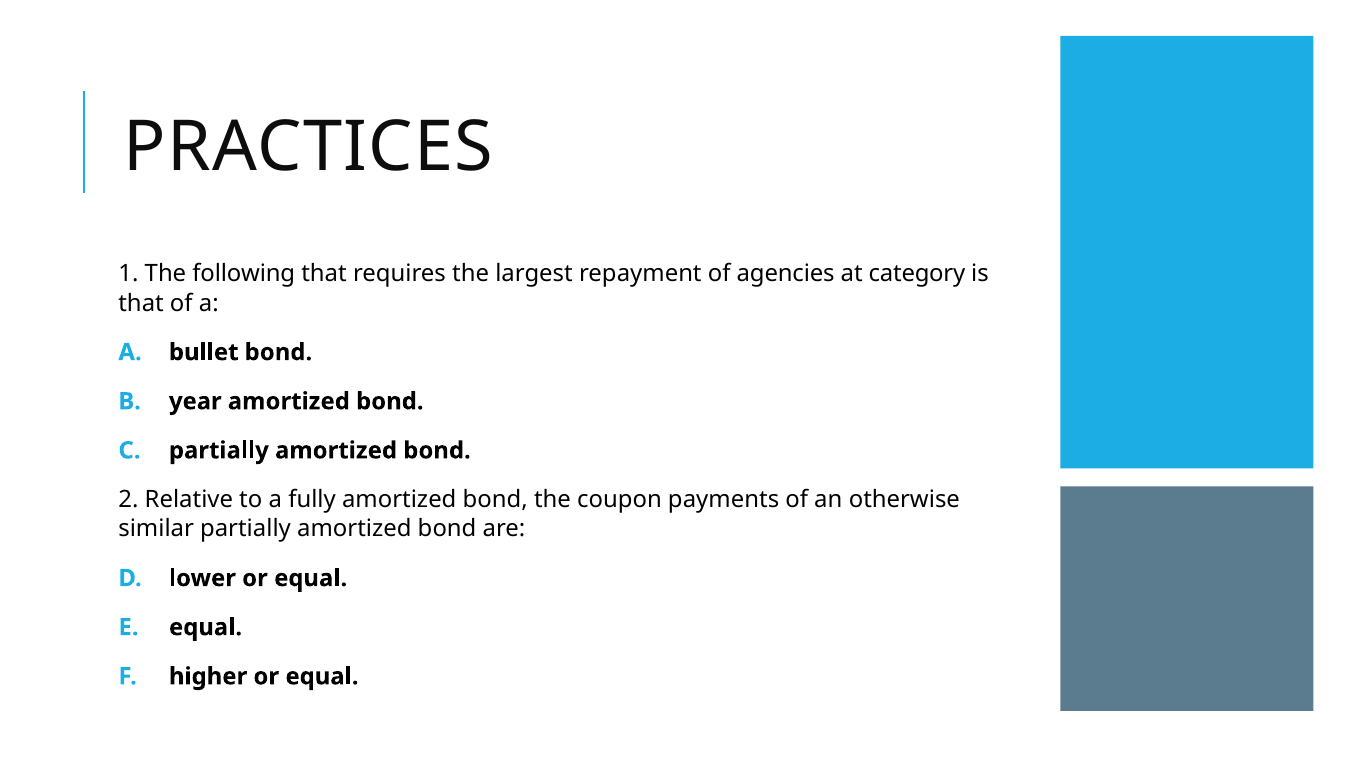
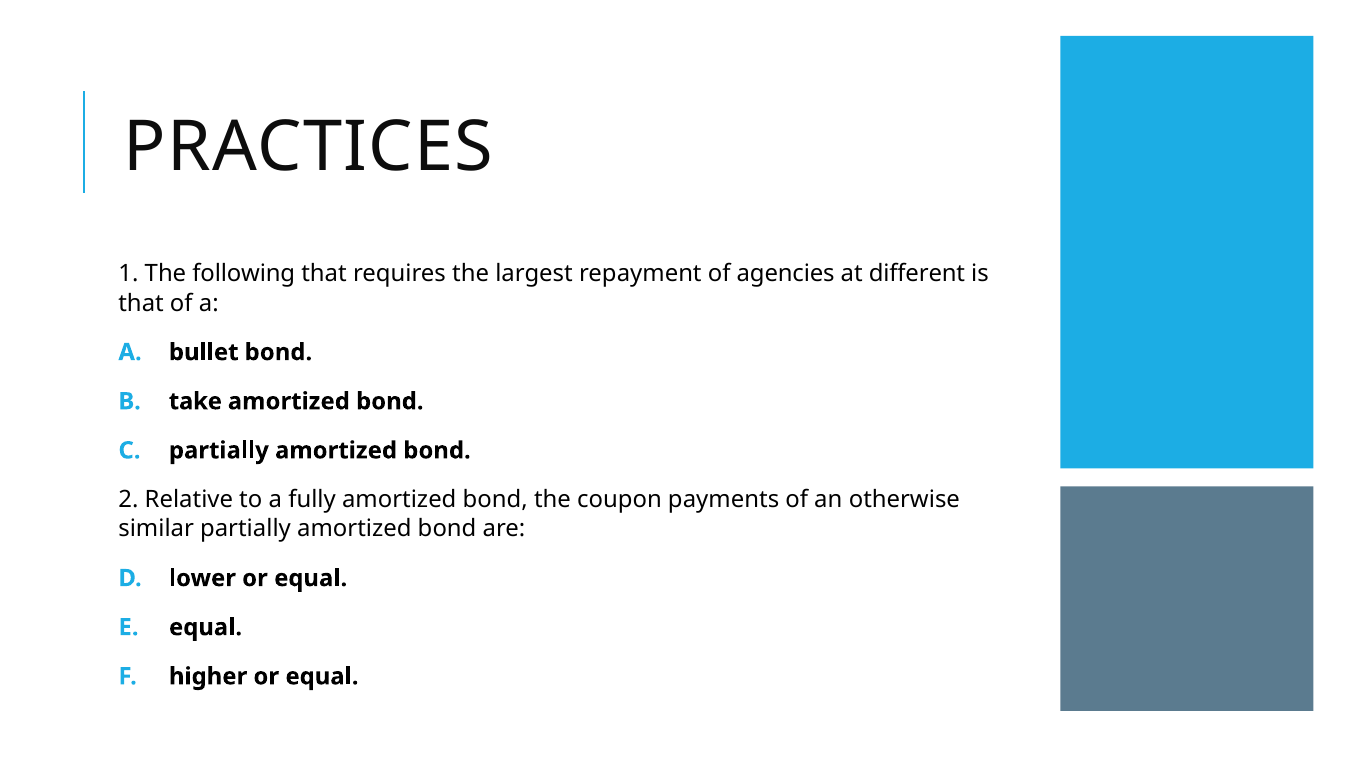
category: category -> different
year: year -> take
